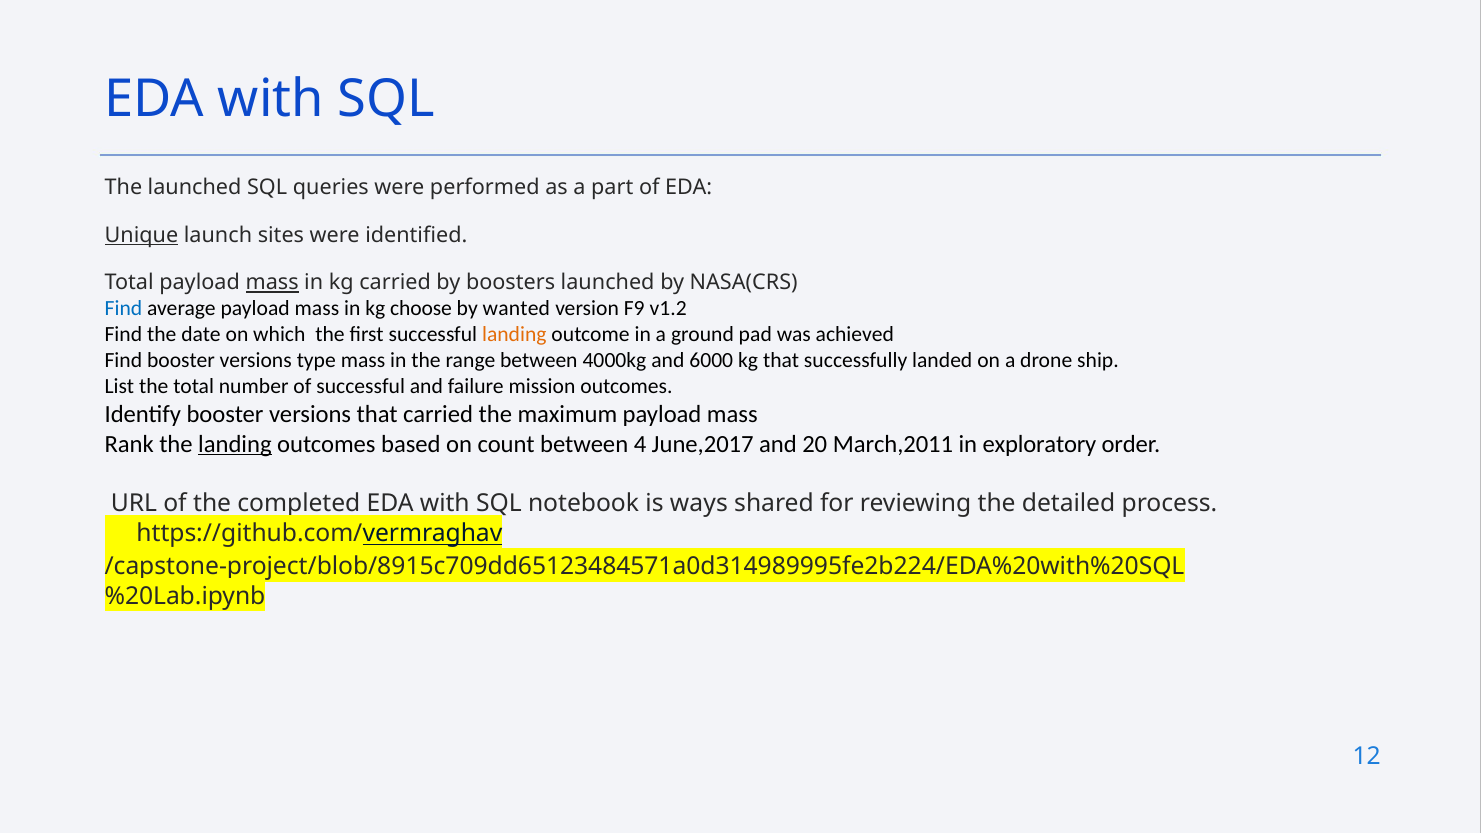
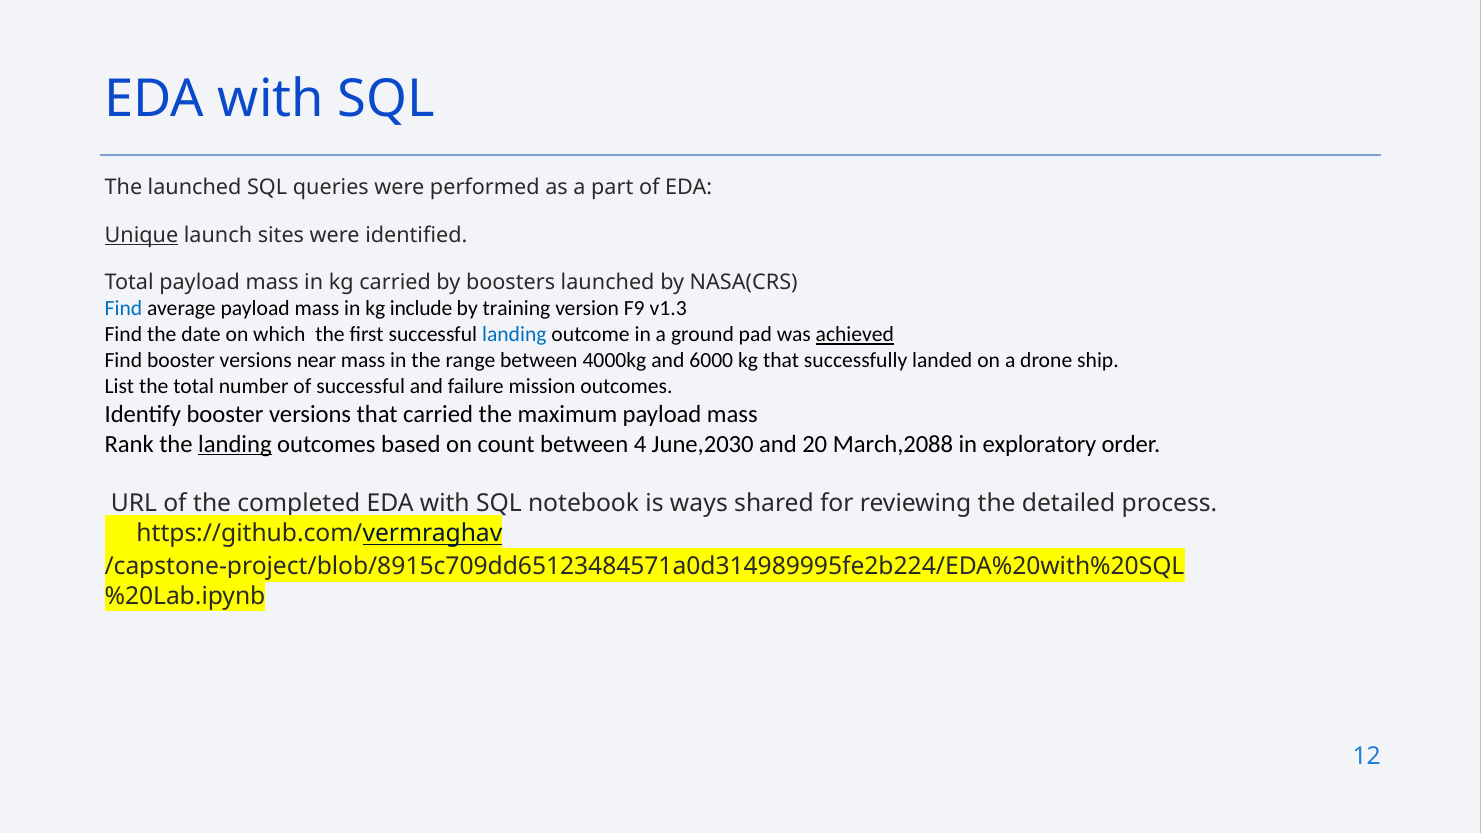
mass at (272, 283) underline: present -> none
choose: choose -> include
wanted: wanted -> training
v1.2: v1.2 -> v1.3
landing at (514, 335) colour: orange -> blue
achieved underline: none -> present
type: type -> near
June,2017: June,2017 -> June,2030
March,2011: March,2011 -> March,2088
